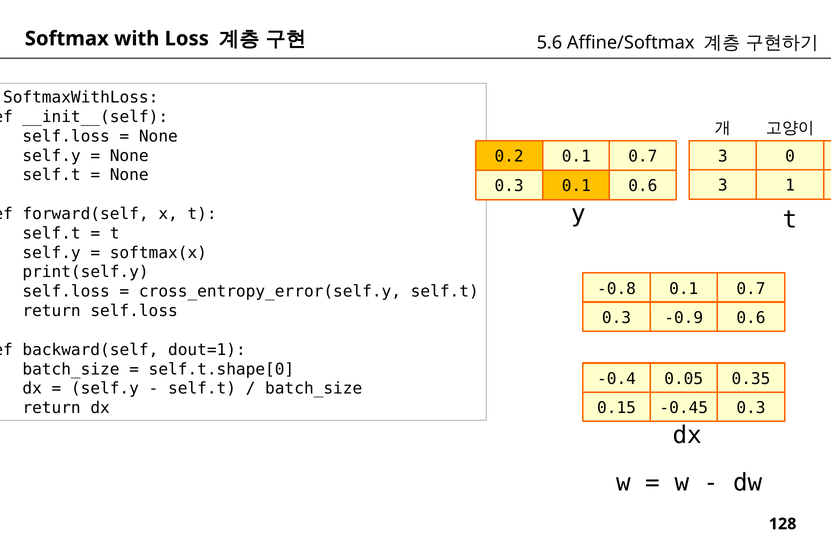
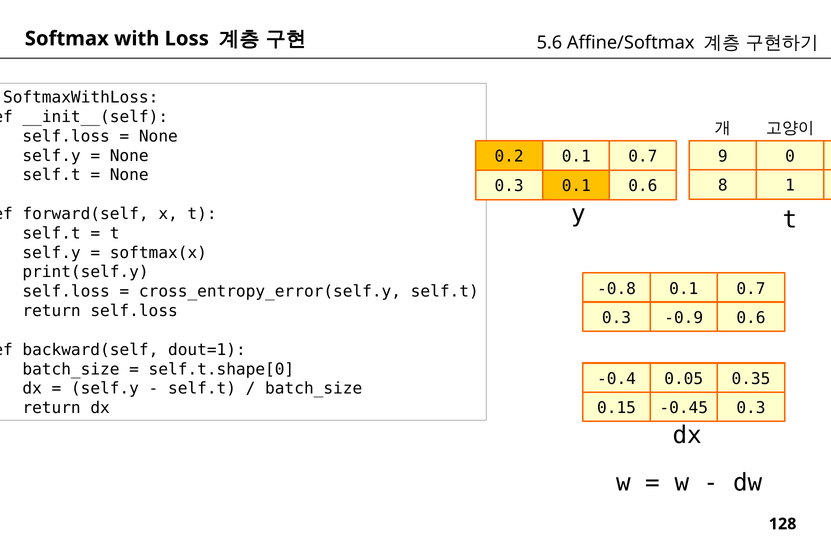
0.7 3: 3 -> 9
0.6 3: 3 -> 8
